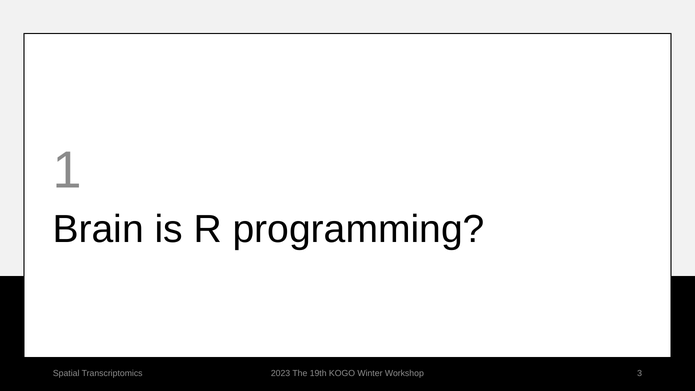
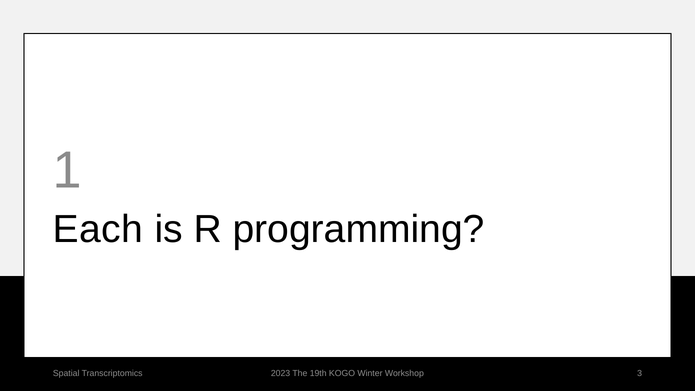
Brain: Brain -> Each
